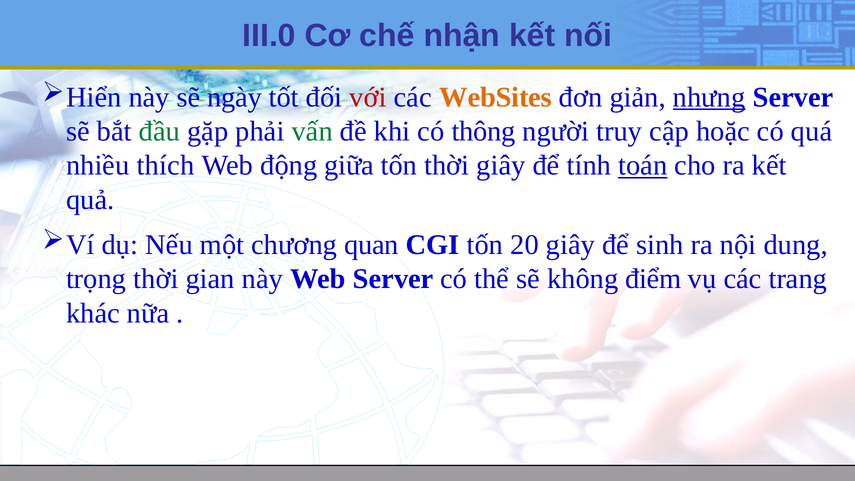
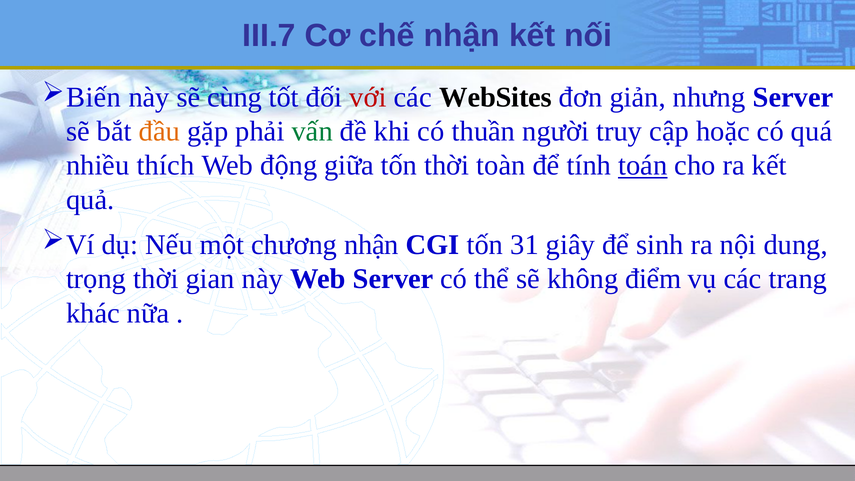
III.0: III.0 -> III.7
Hiển: Hiển -> Biến
ngày: ngày -> cùng
WebSites colour: orange -> black
nhưng underline: present -> none
đầu colour: green -> orange
thông: thông -> thuần
thời giây: giây -> toàn
chương quan: quan -> nhận
20: 20 -> 31
